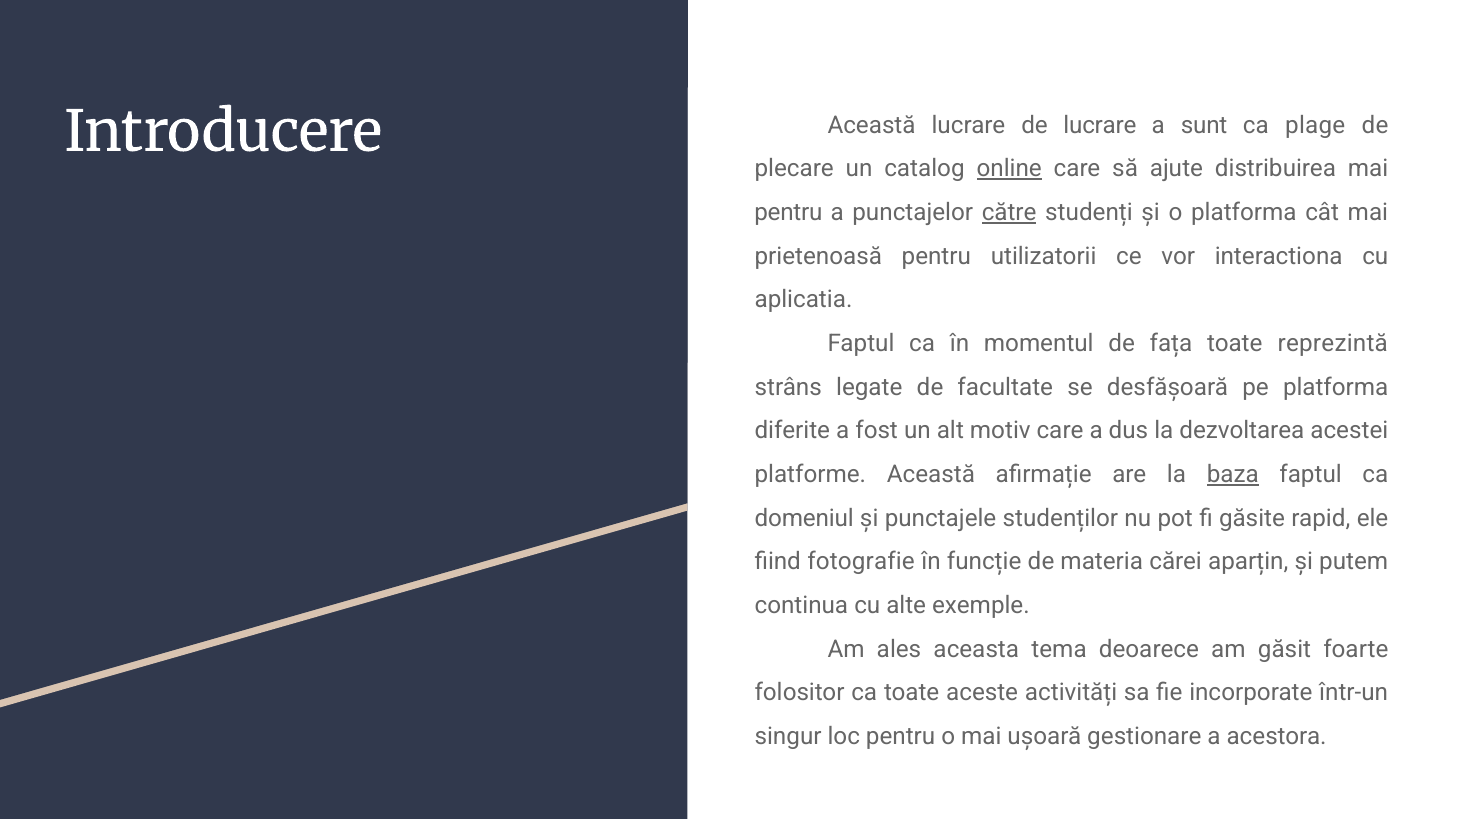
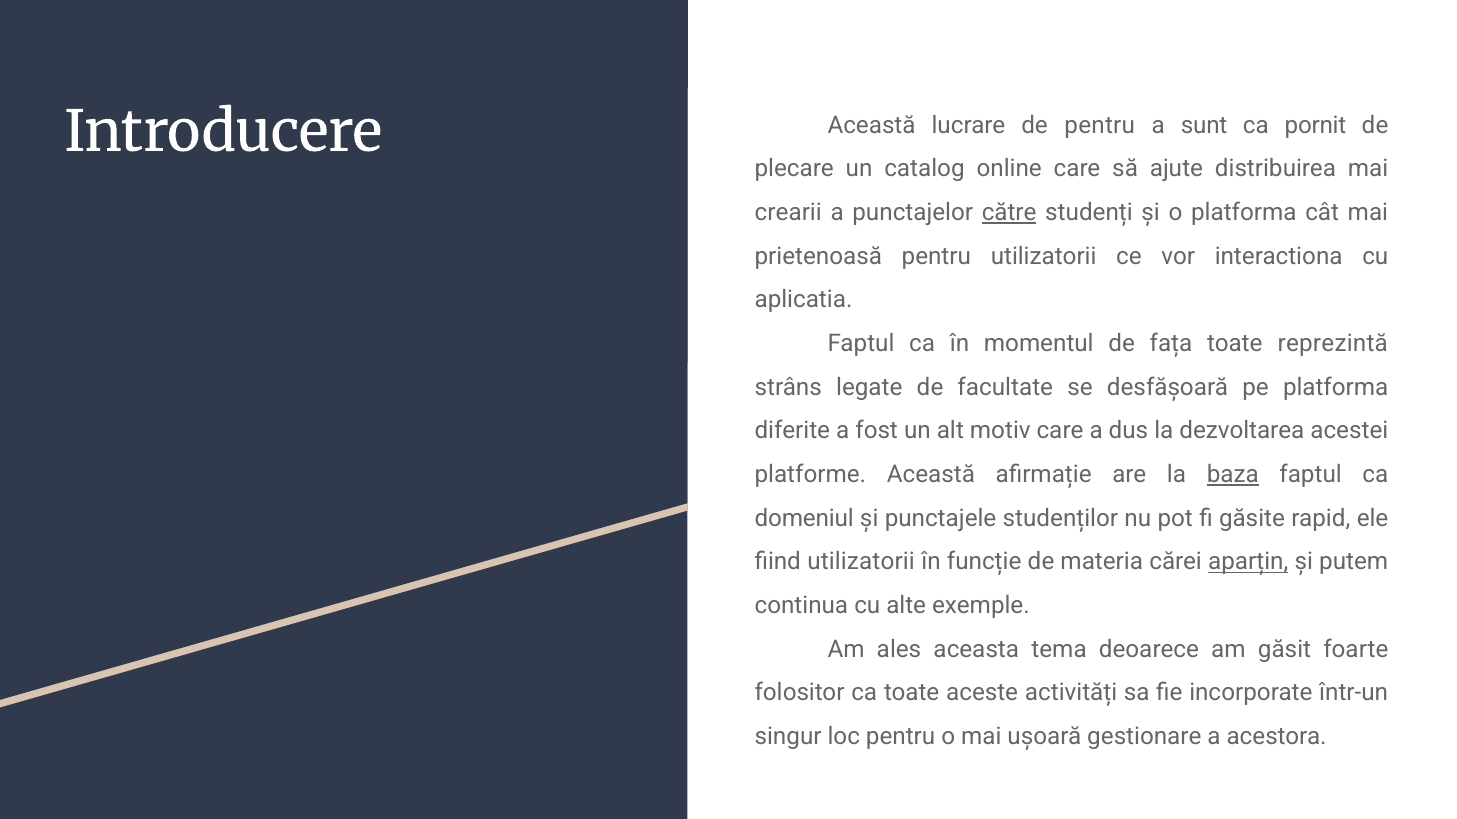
de lucrare: lucrare -> pentru
plage: plage -> pornit
online underline: present -> none
pentru at (788, 213): pentru -> crearii
fiind fotografie: fotografie -> utilizatorii
aparțin underline: none -> present
